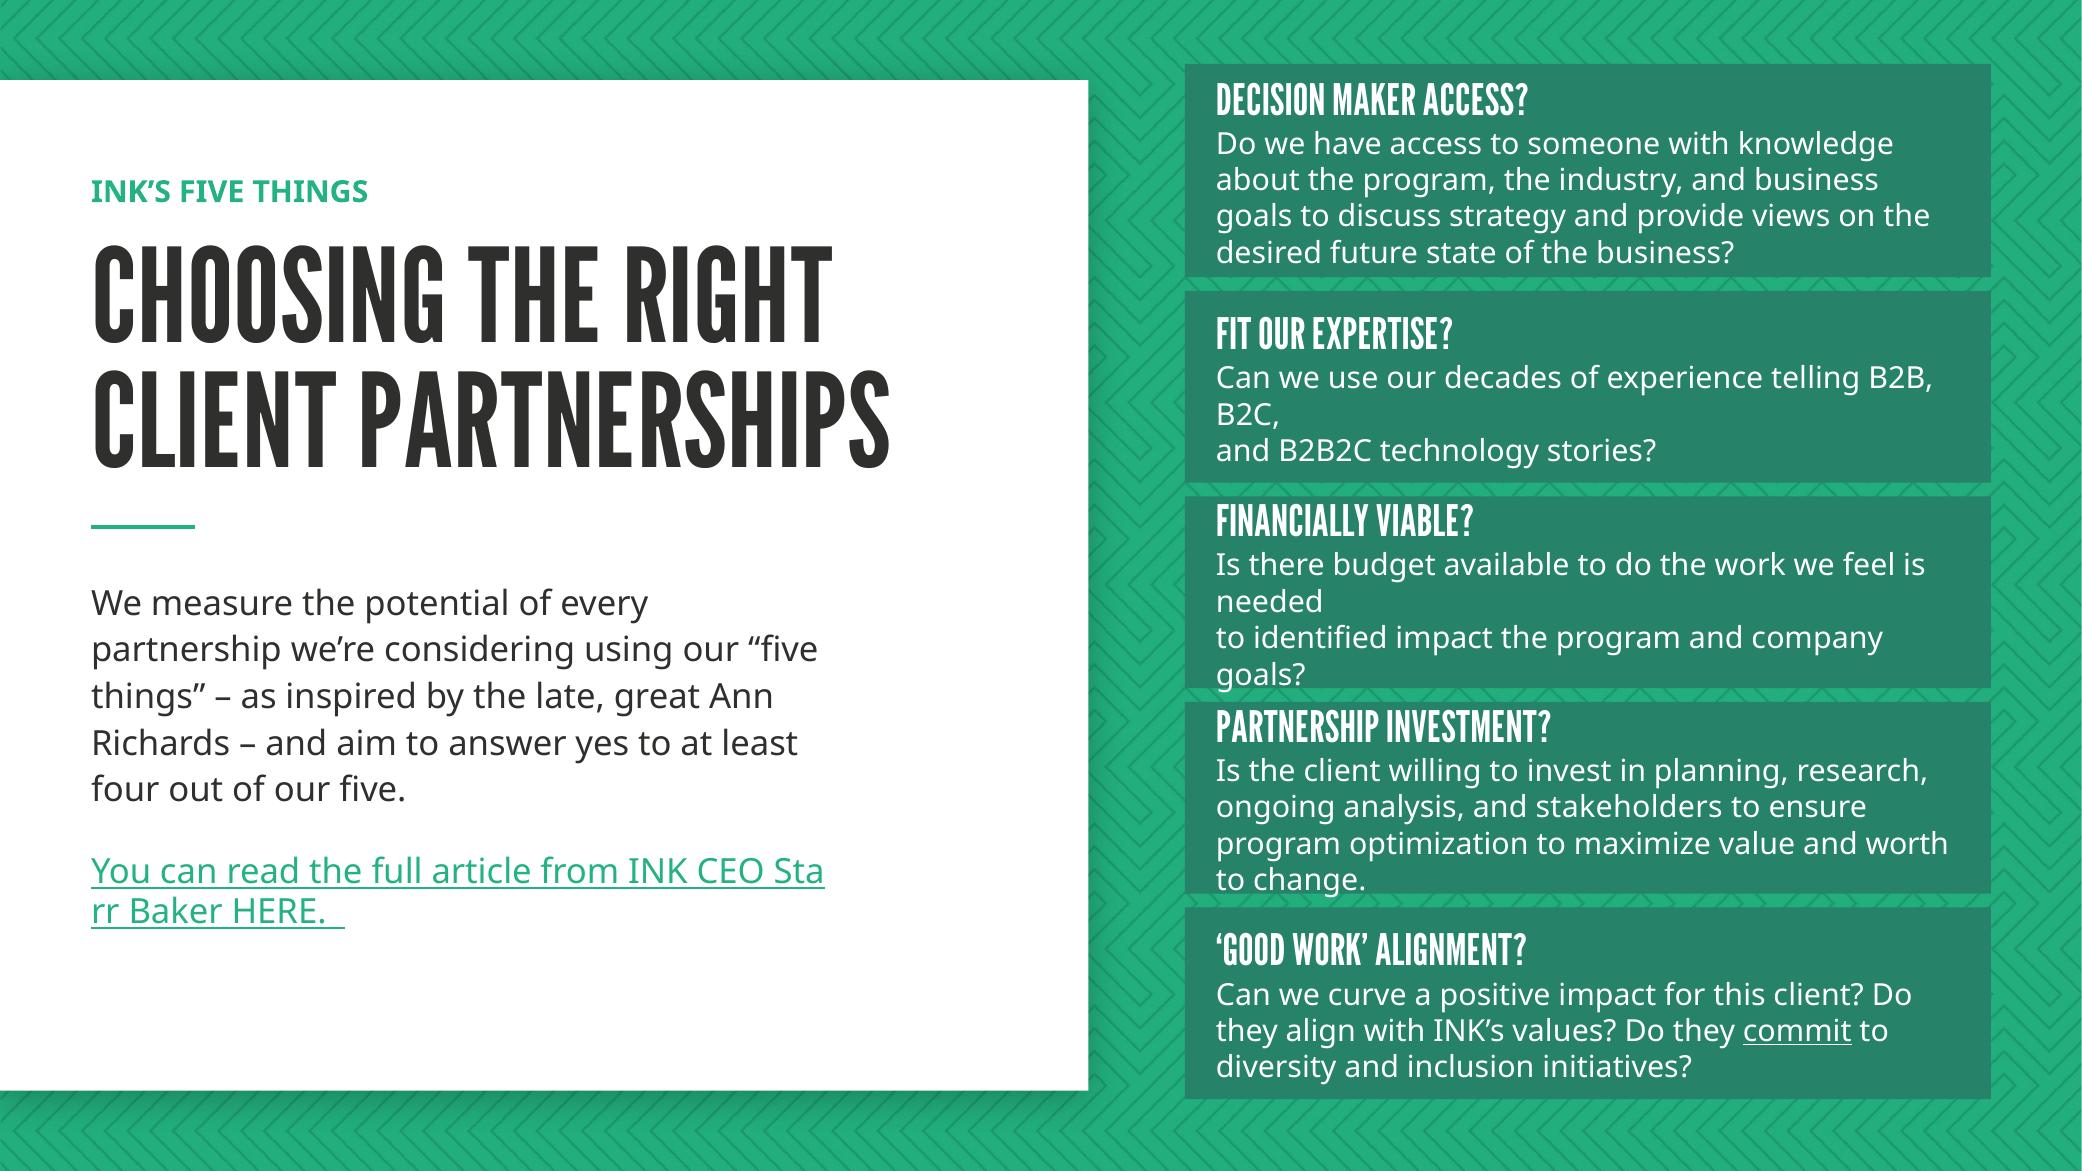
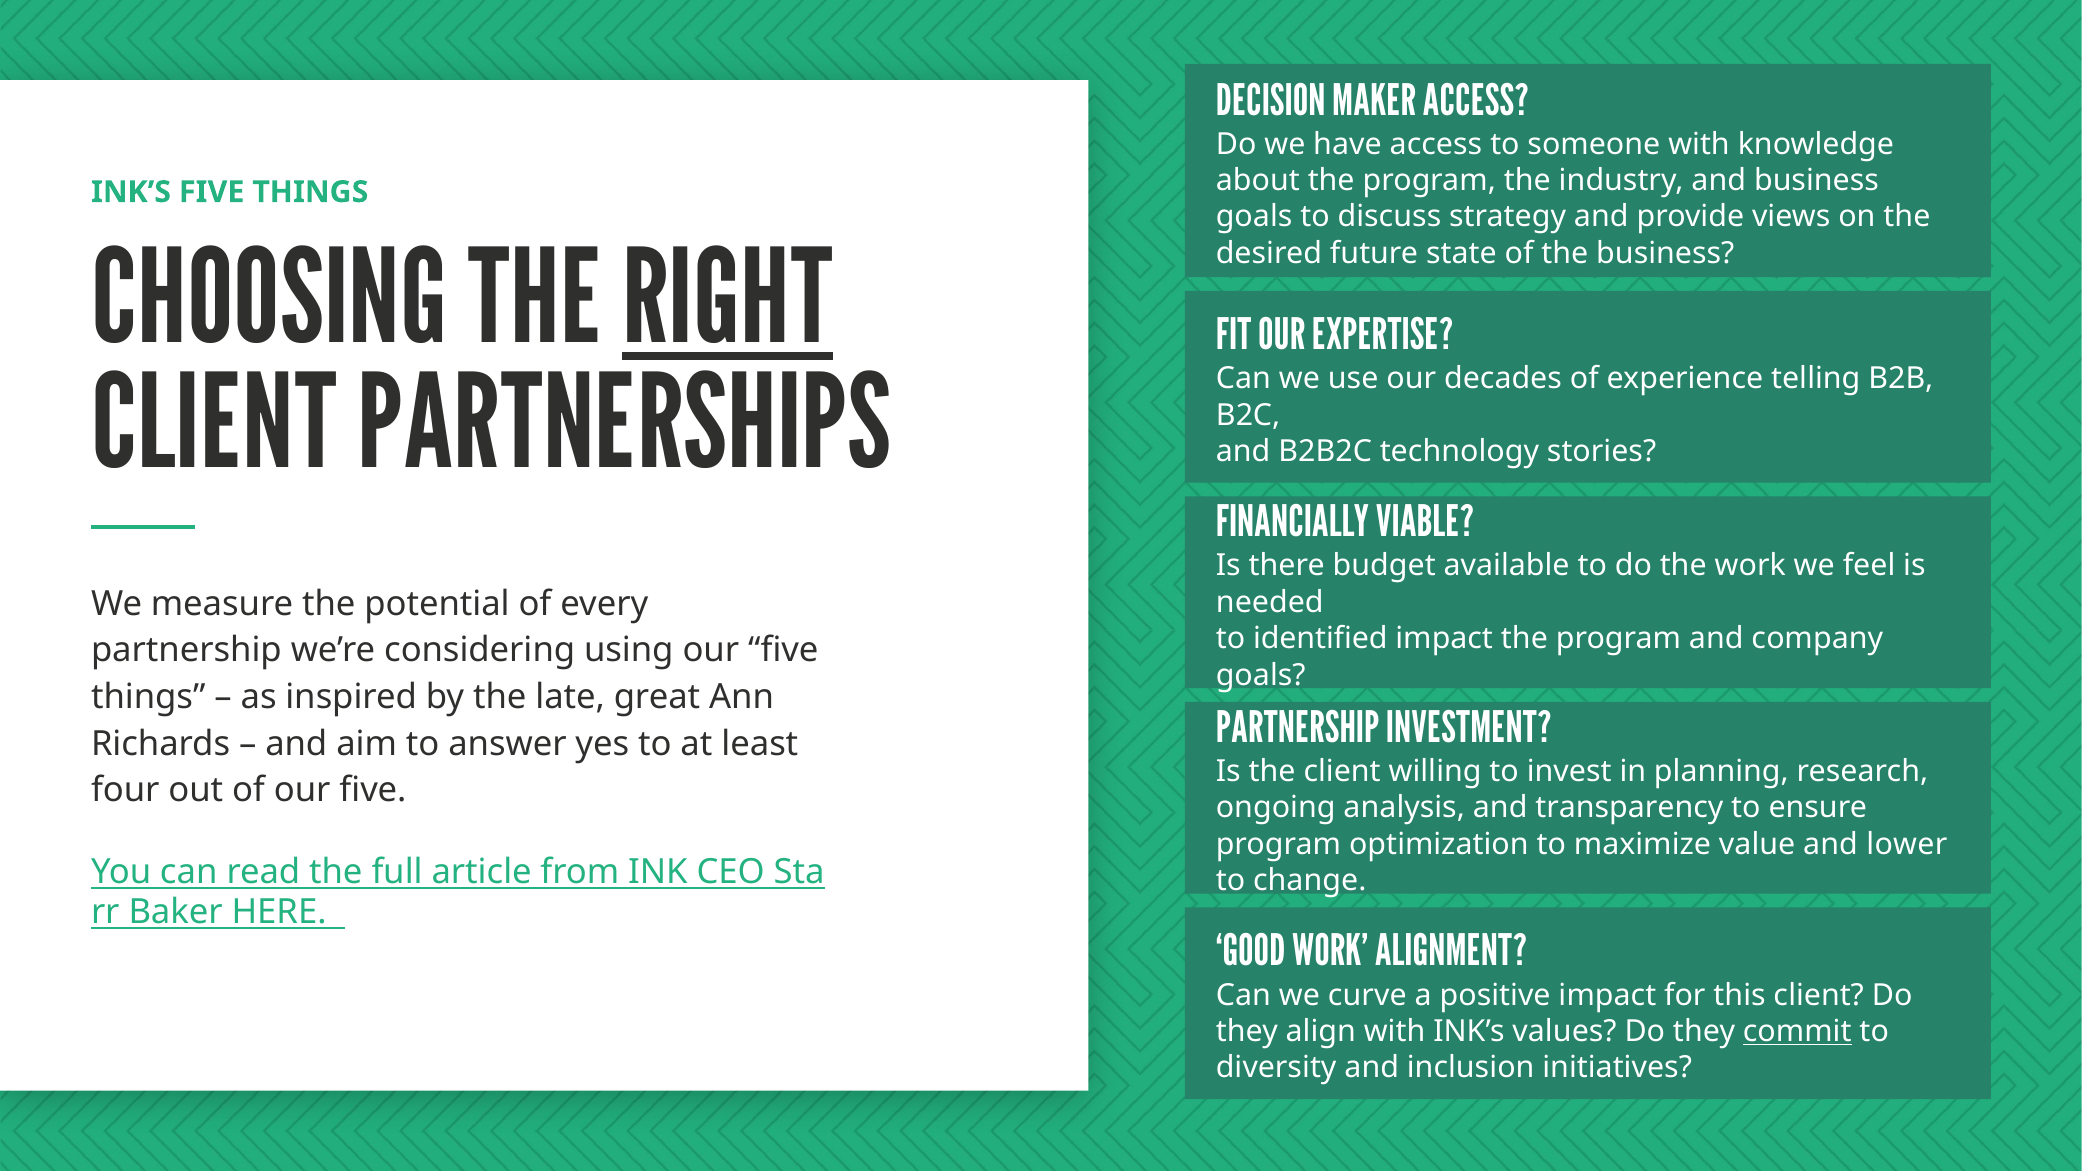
RIGHT underline: none -> present
stakeholders: stakeholders -> transparency
worth: worth -> lower
